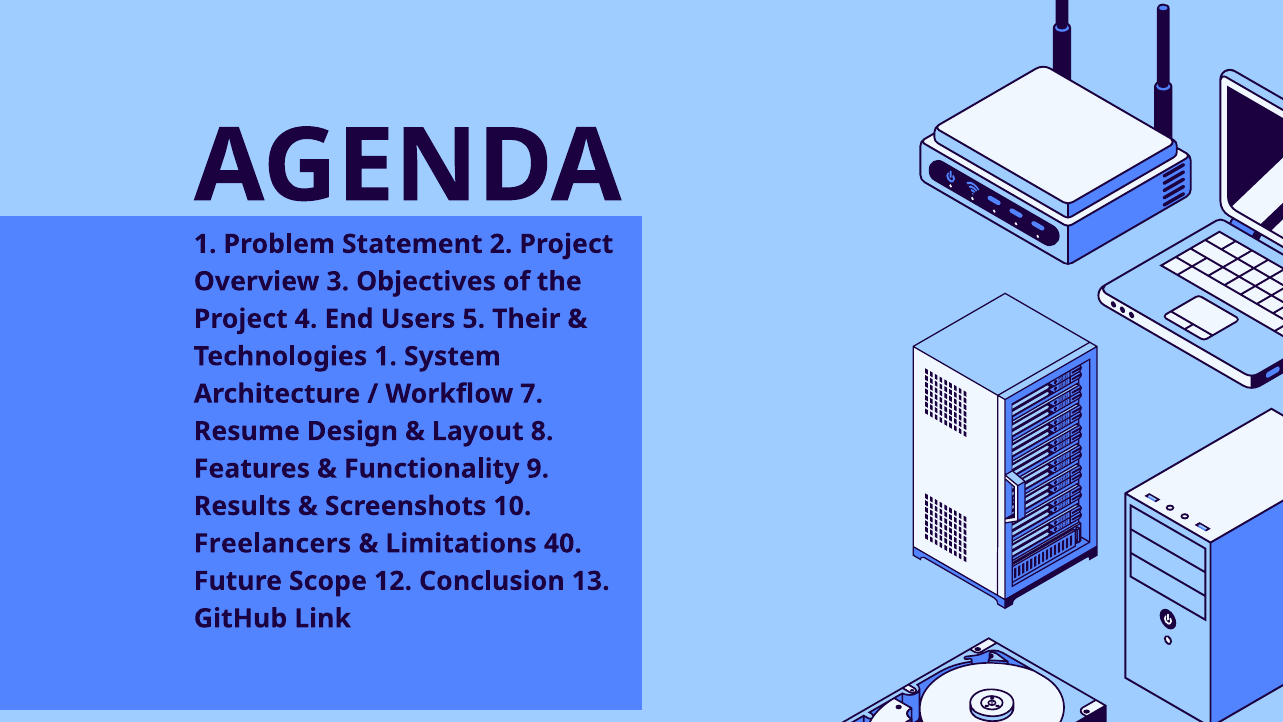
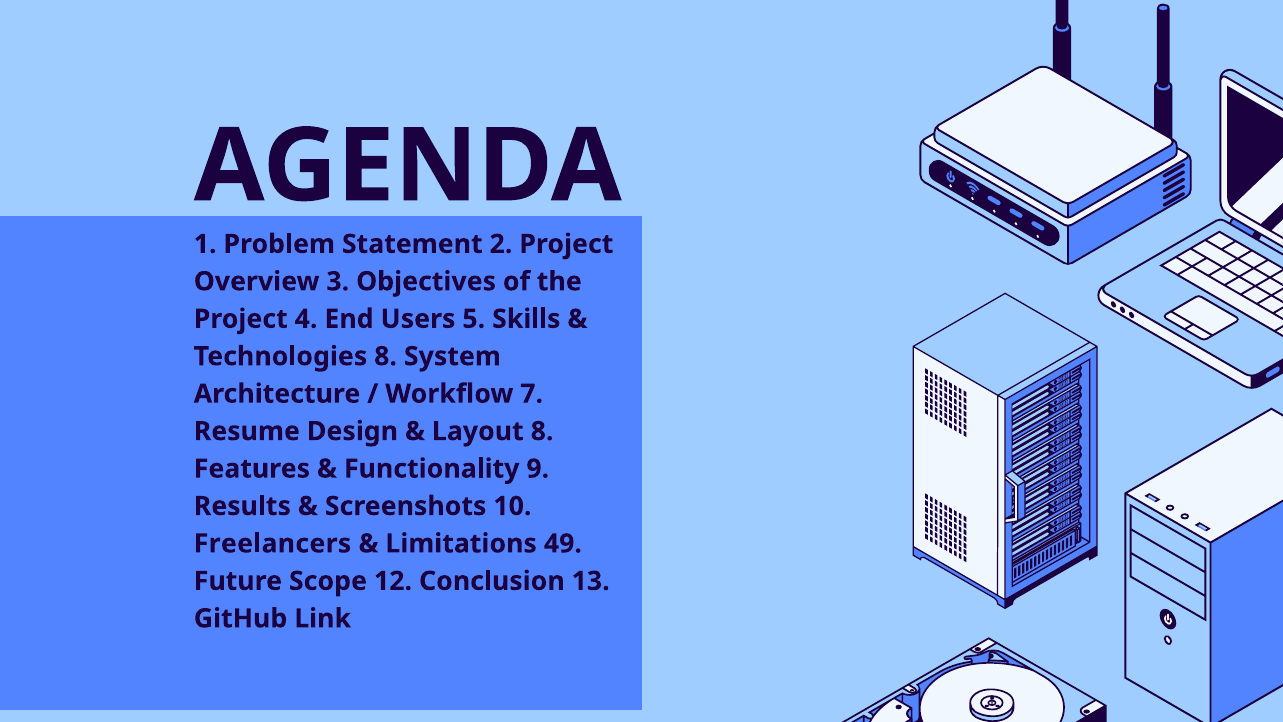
Their: Their -> Skills
Technologies 1: 1 -> 8
40: 40 -> 49
